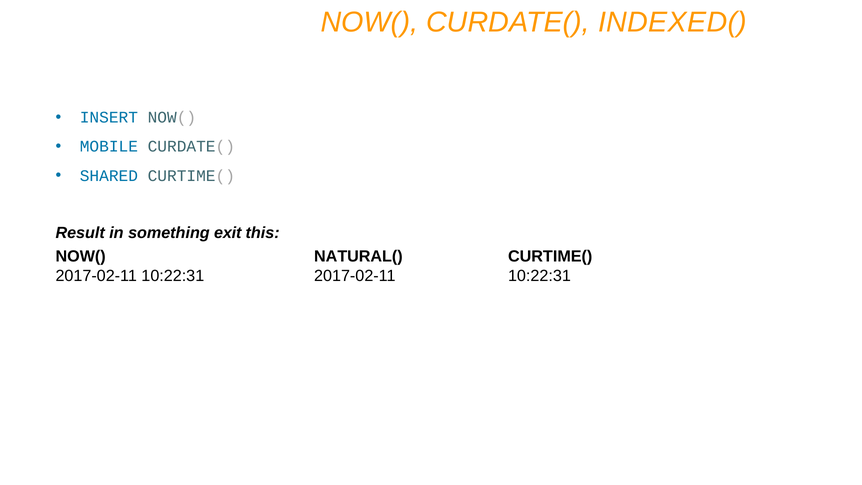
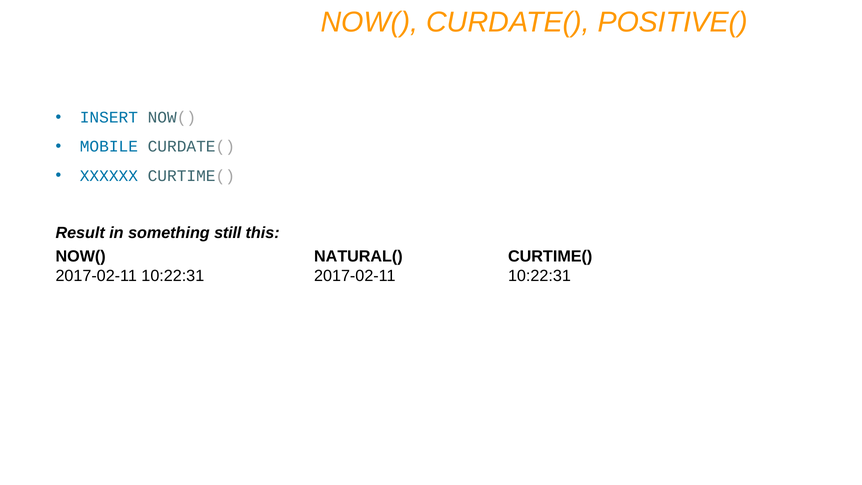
INDEXED(: INDEXED( -> POSITIVE(
SHARED: SHARED -> XXXXXX
exit: exit -> still
